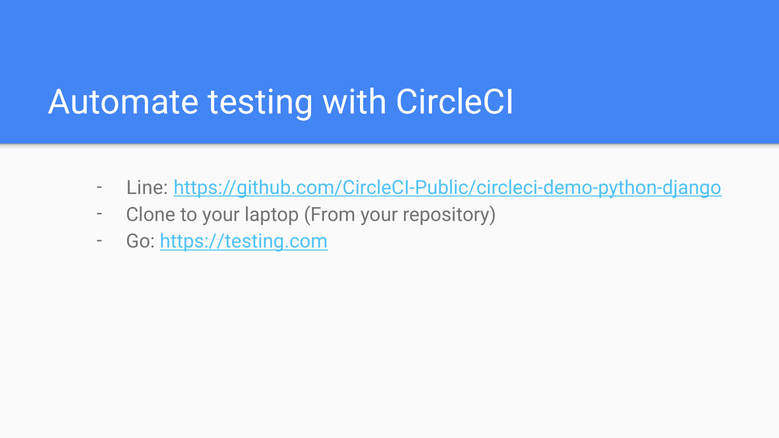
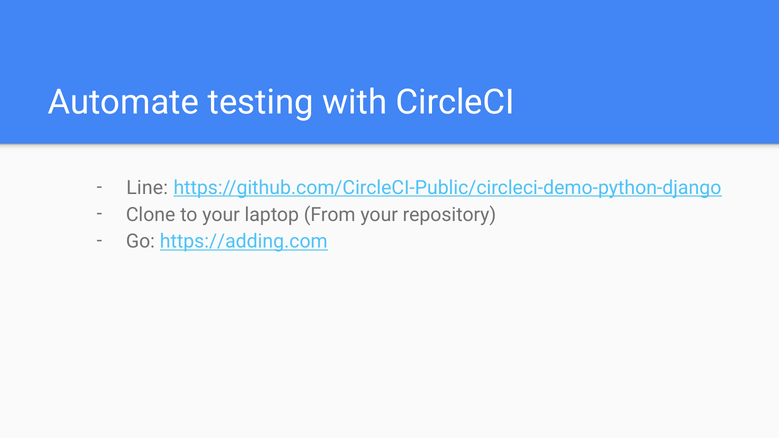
https://testing.com: https://testing.com -> https://adding.com
